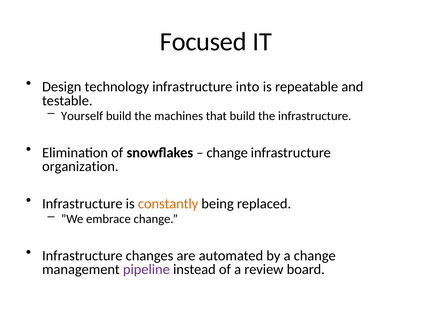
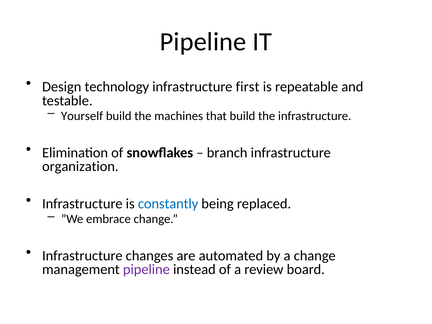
Focused at (203, 42): Focused -> Pipeline
into: into -> first
change at (227, 153): change -> branch
constantly colour: orange -> blue
